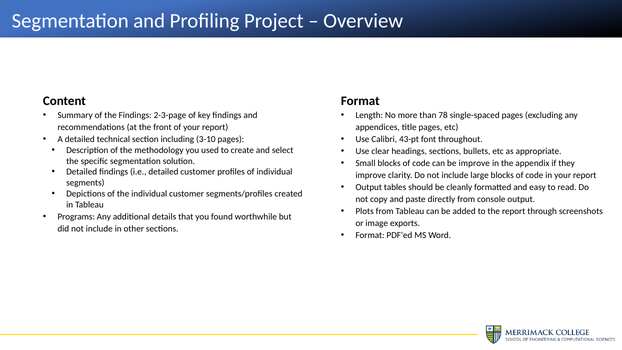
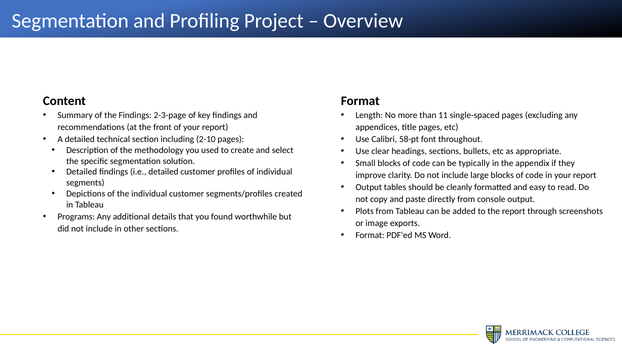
78: 78 -> 11
3-10: 3-10 -> 2-10
43-pt: 43-pt -> 58-pt
be improve: improve -> typically
